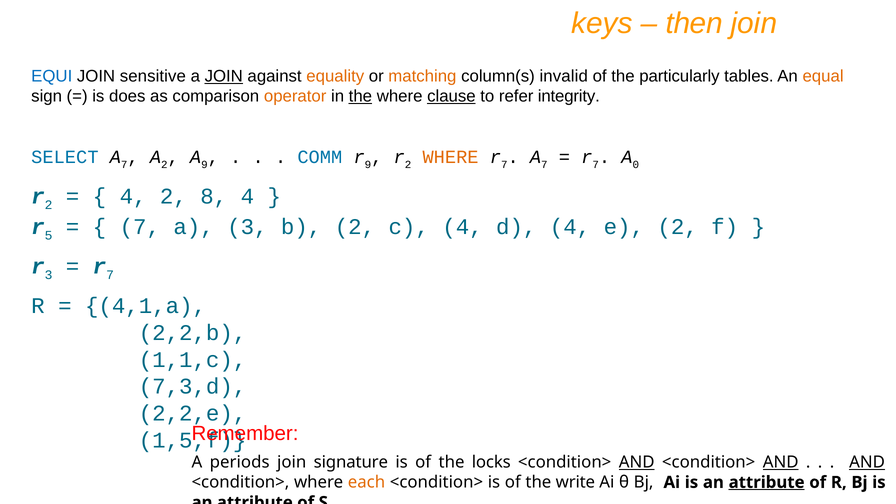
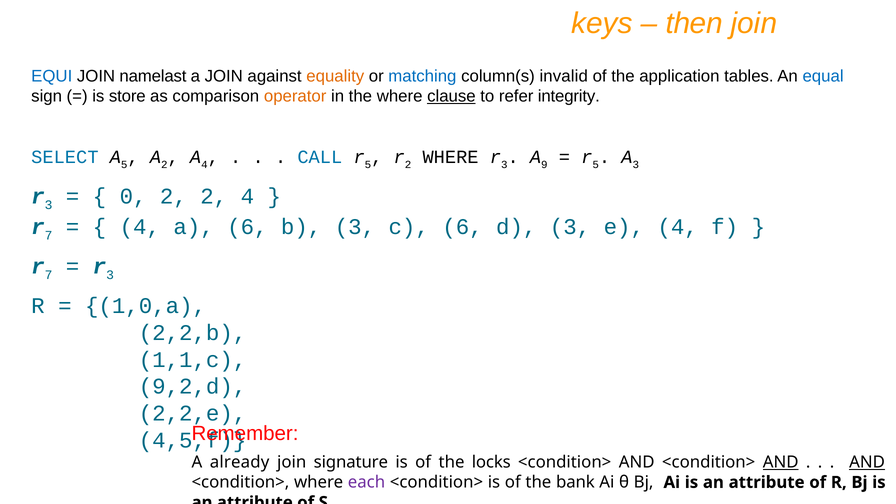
sensitive: sensitive -> namelast
JOIN at (224, 76) underline: present -> none
matching colour: orange -> blue
particularly: particularly -> application
equal colour: orange -> blue
does: does -> store
the at (360, 96) underline: present -> none
SELECT A 7: 7 -> 5
A 9: 9 -> 4
COMM: COMM -> CALL
9 at (368, 164): 9 -> 5
WHERE at (451, 157) colour: orange -> black
7 at (504, 164): 7 -> 3
7 at (544, 164): 7 -> 9
7 at (596, 164): 7 -> 5
A 0: 0 -> 3
2 at (49, 205): 2 -> 3
4 at (133, 196): 4 -> 0
2 8: 8 -> 2
5 at (49, 236): 5 -> 7
7 at (140, 227): 7 -> 4
a 3: 3 -> 6
b 2: 2 -> 3
c 4: 4 -> 6
d 4: 4 -> 3
e 2: 2 -> 4
3 at (49, 275): 3 -> 7
7 at (110, 275): 7 -> 3
4,1,a: 4,1,a -> 1,0,a
7,3,d: 7,3,d -> 9,2,d
1,5,f: 1,5,f -> 4,5,f
periods: periods -> already
AND at (637, 462) underline: present -> none
each colour: orange -> purple
write: write -> bank
attribute at (767, 482) underline: present -> none
